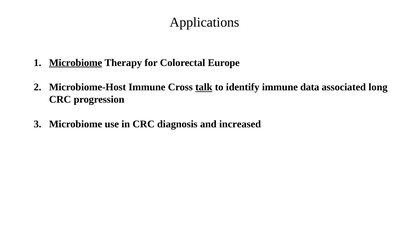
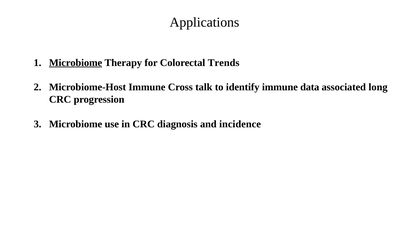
Europe: Europe -> Trends
talk underline: present -> none
increased: increased -> incidence
